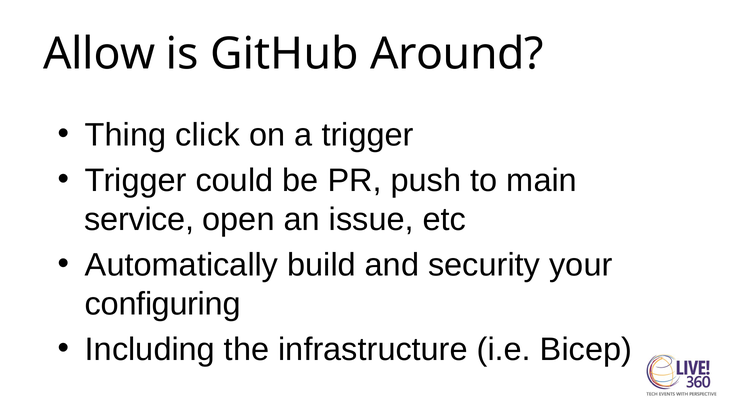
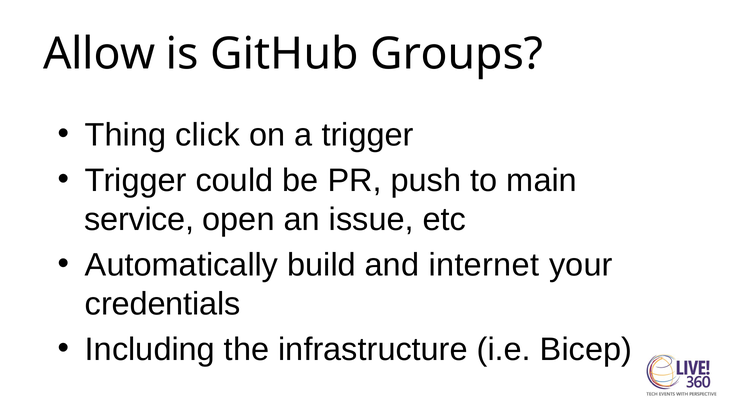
Around: Around -> Groups
security: security -> internet
configuring: configuring -> credentials
